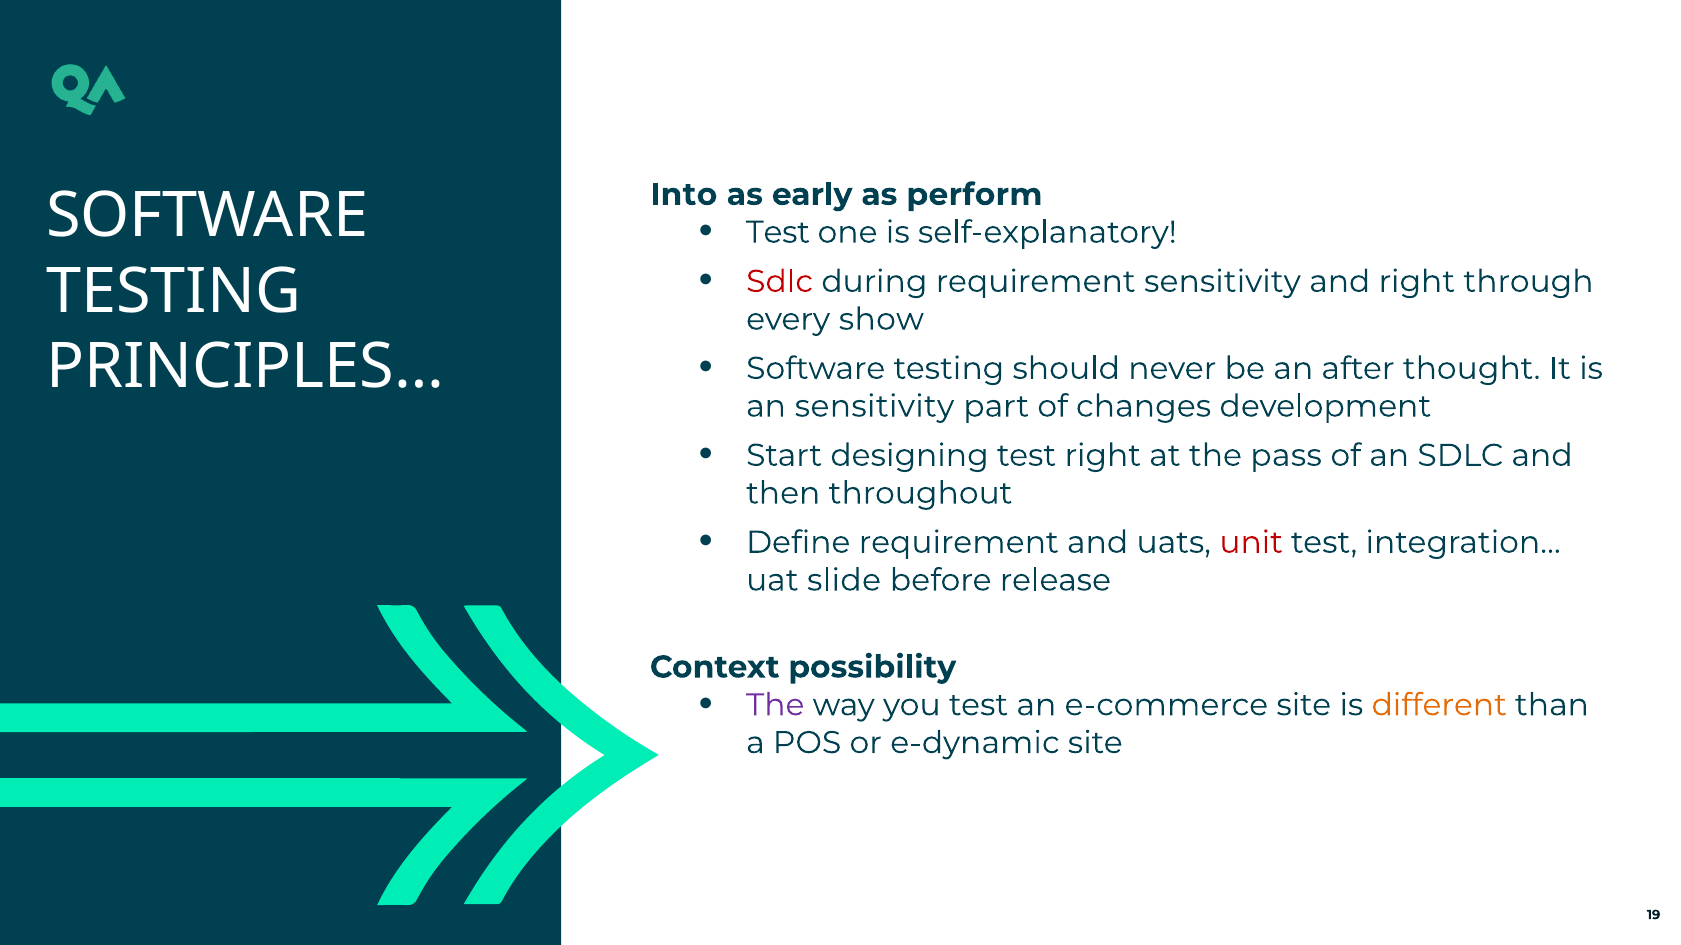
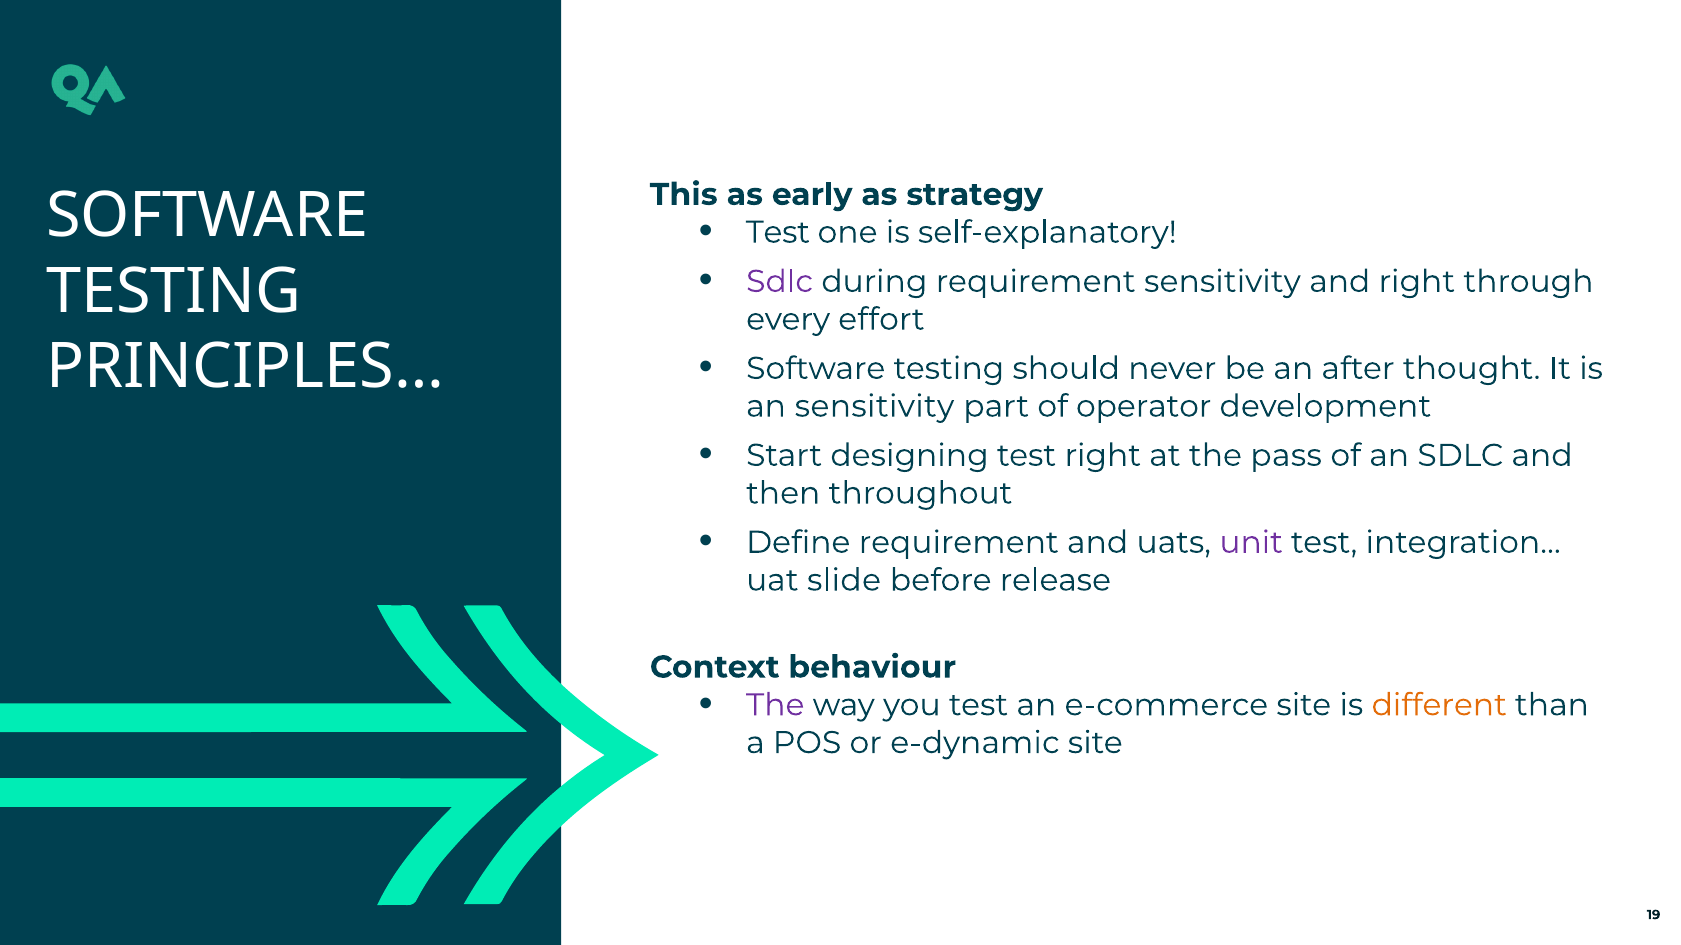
Into: Into -> This
perform: perform -> strategy
Sdlc at (780, 282) colour: red -> purple
show: show -> effort
changes: changes -> operator
unit colour: red -> purple
possibility: possibility -> behaviour
